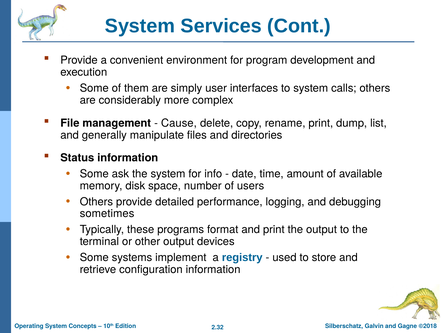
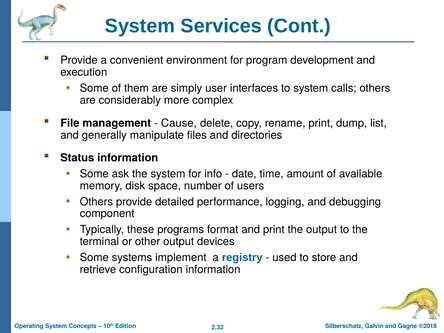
sometimes: sometimes -> component
